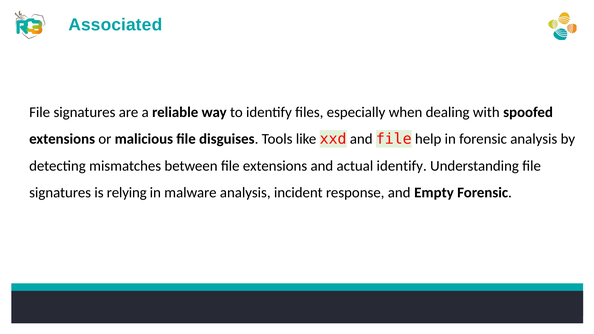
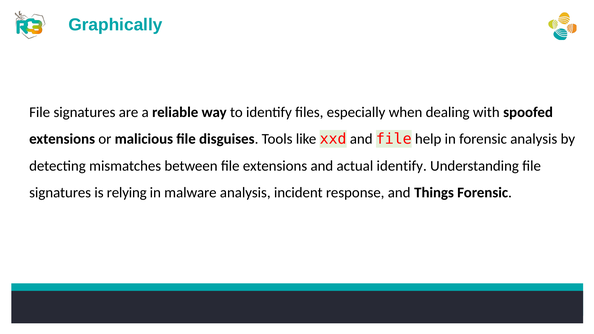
Associated: Associated -> Graphically
Empty: Empty -> Things
